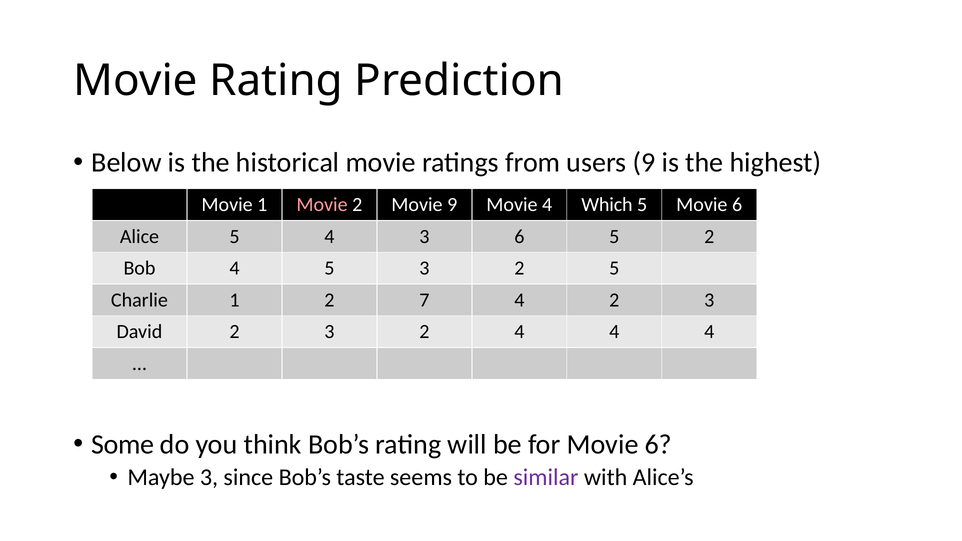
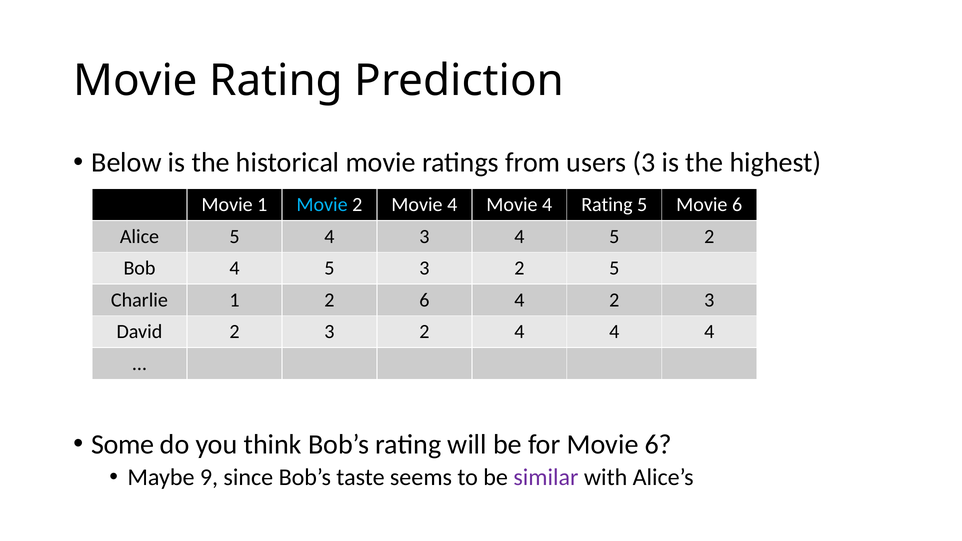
users 9: 9 -> 3
Movie at (322, 205) colour: pink -> light blue
2 Movie 9: 9 -> 4
4 Which: Which -> Rating
3 6: 6 -> 4
2 7: 7 -> 6
Maybe 3: 3 -> 9
